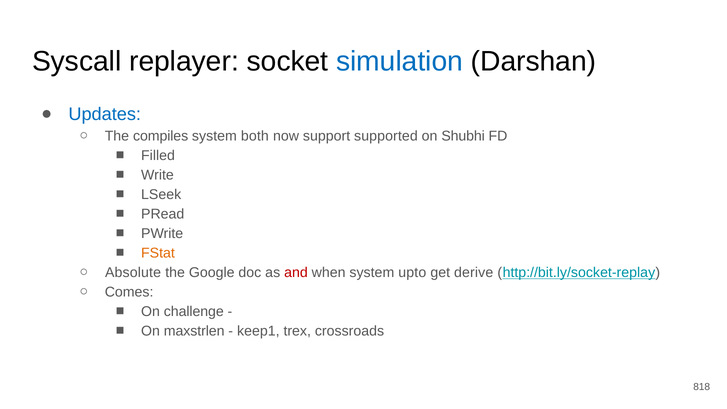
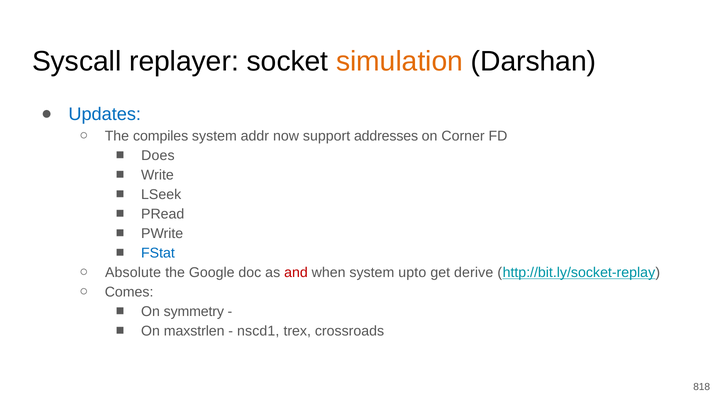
simulation colour: blue -> orange
both: both -> addr
supported: supported -> addresses
Shubhi: Shubhi -> Corner
Filled: Filled -> Does
FStat colour: orange -> blue
challenge: challenge -> symmetry
keep1: keep1 -> nscd1
